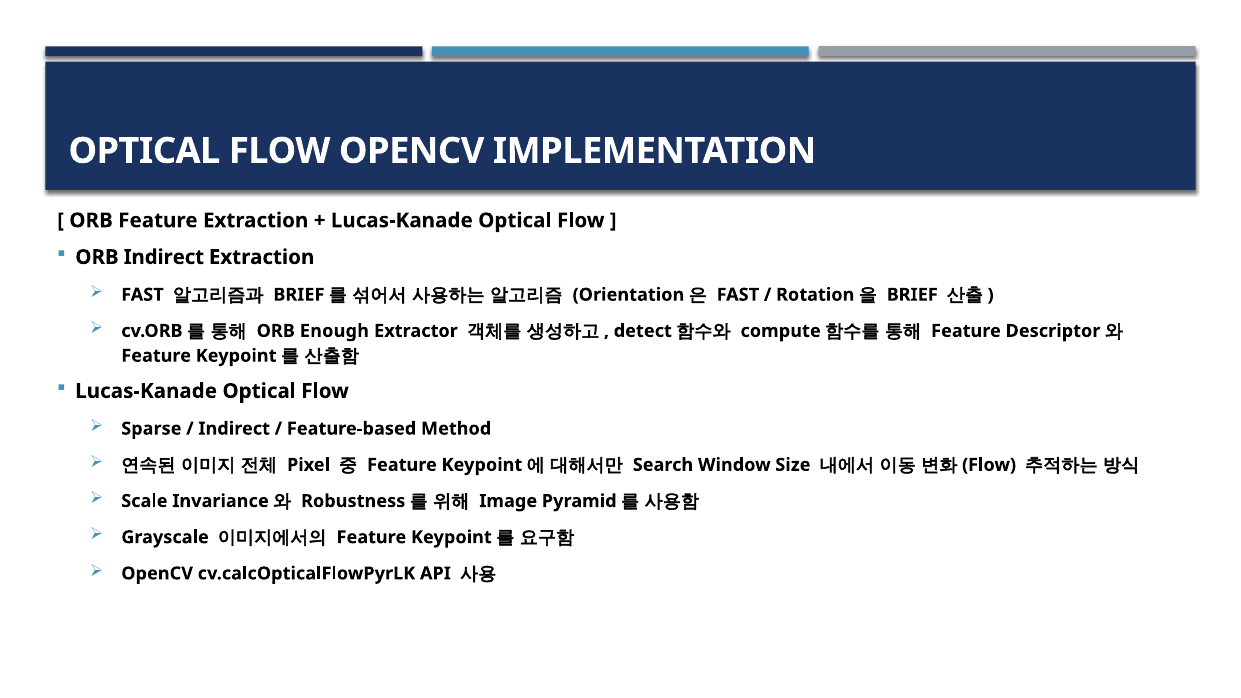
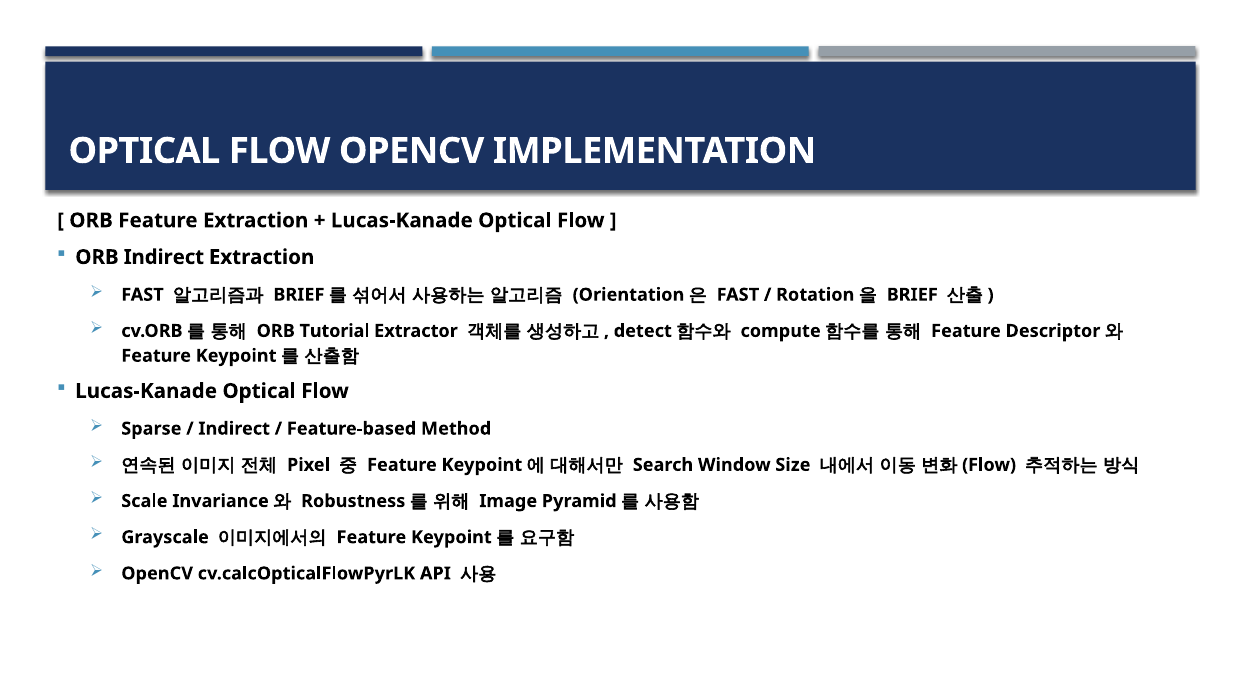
Enough: Enough -> Tutorial
